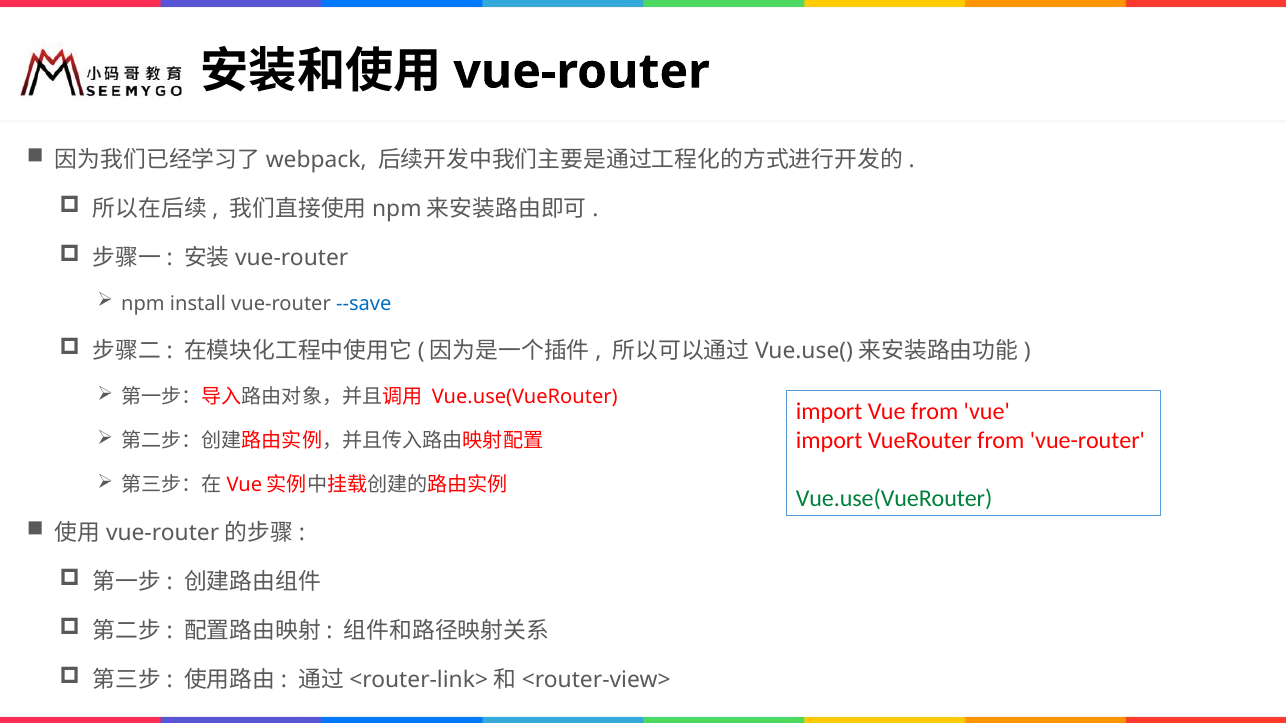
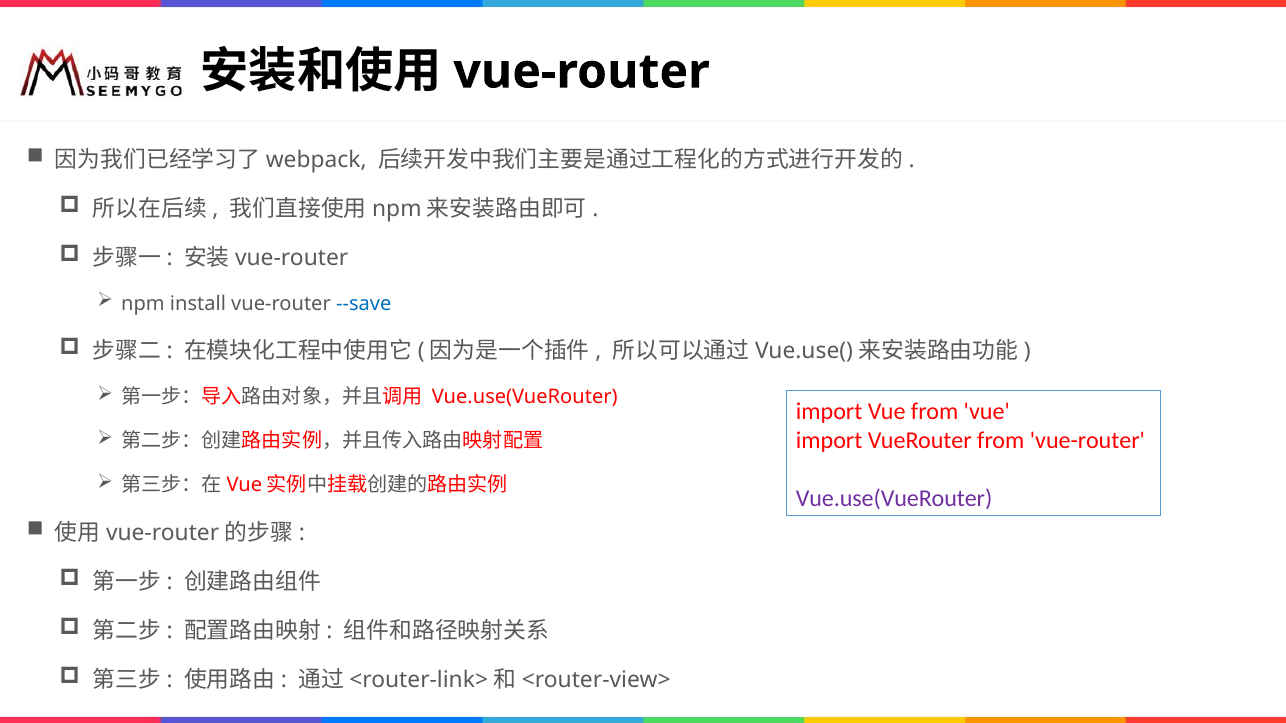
Vue.use(VueRouter at (894, 498) colour: green -> purple
